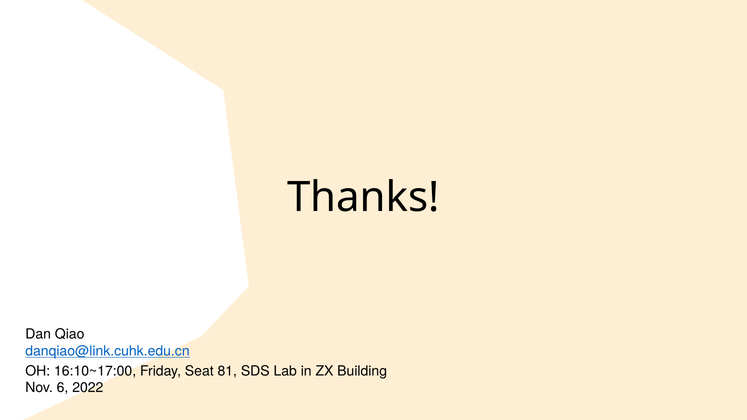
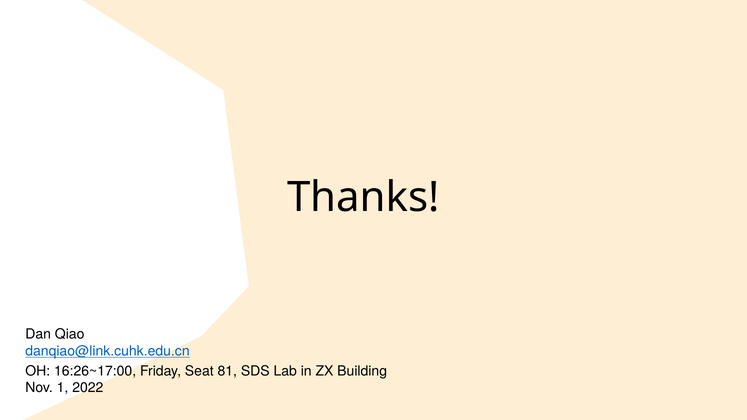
16:10~17:00: 16:10~17:00 -> 16:26~17:00
6: 6 -> 1
